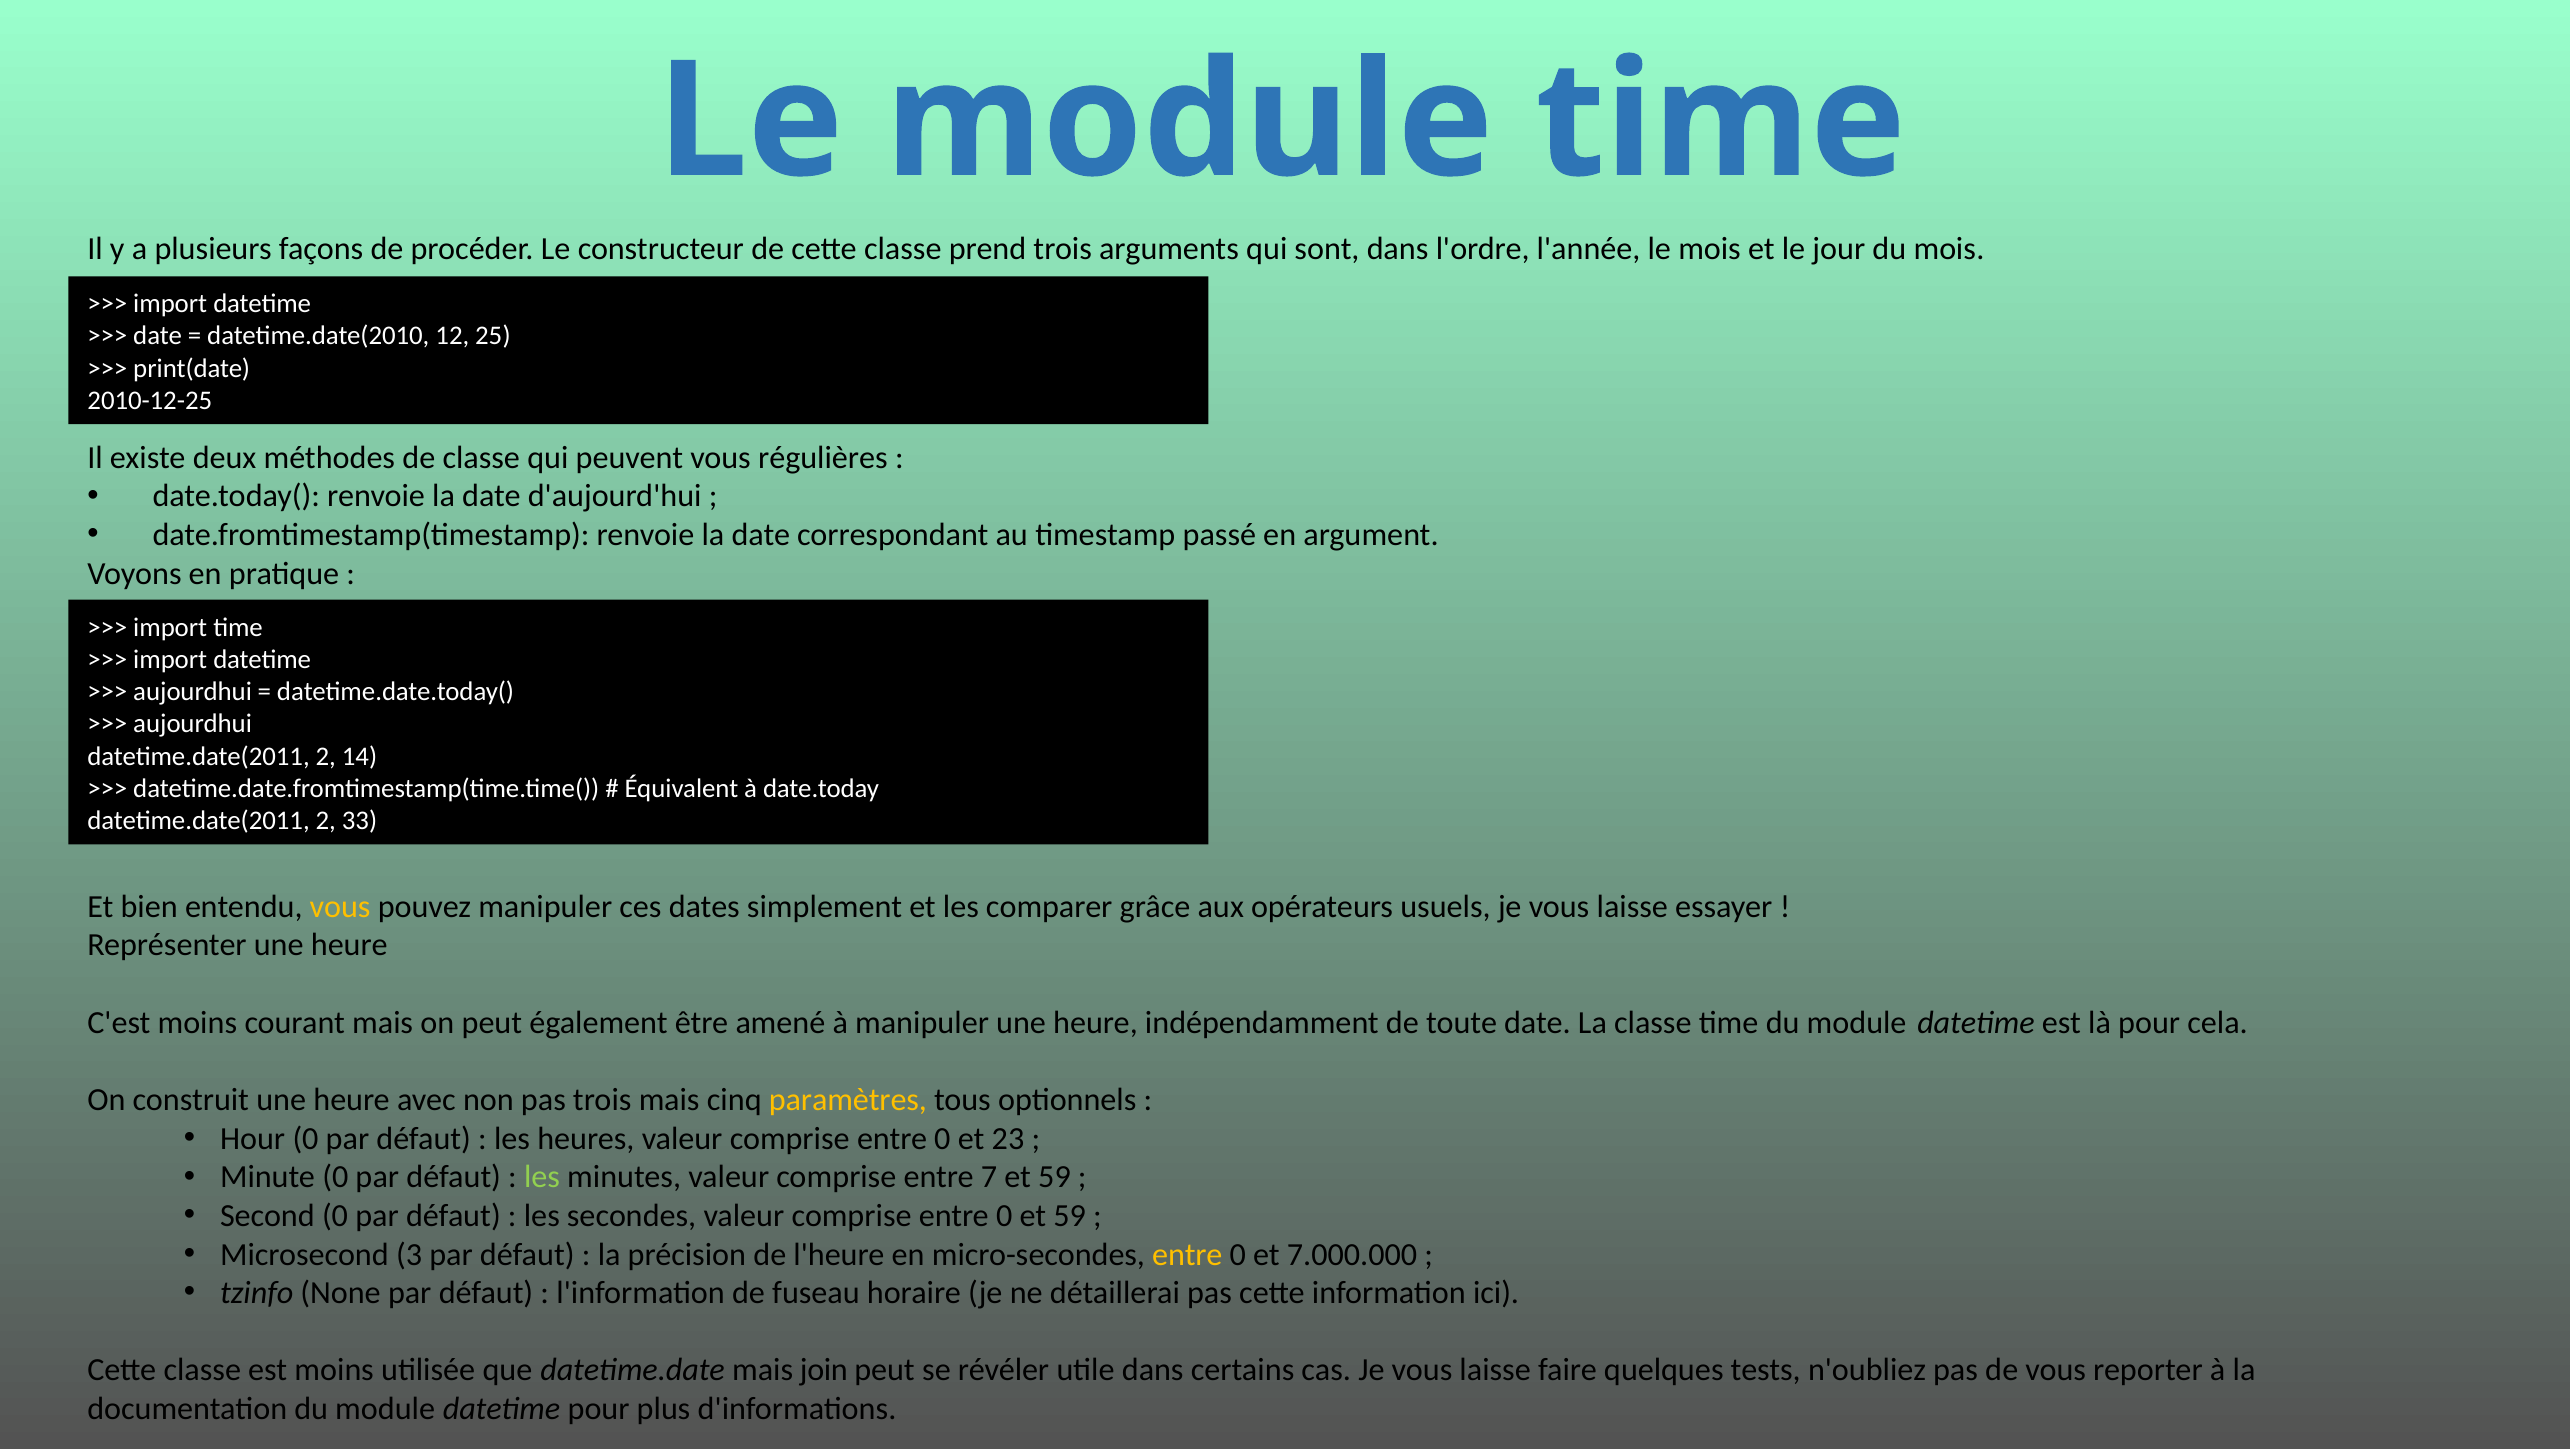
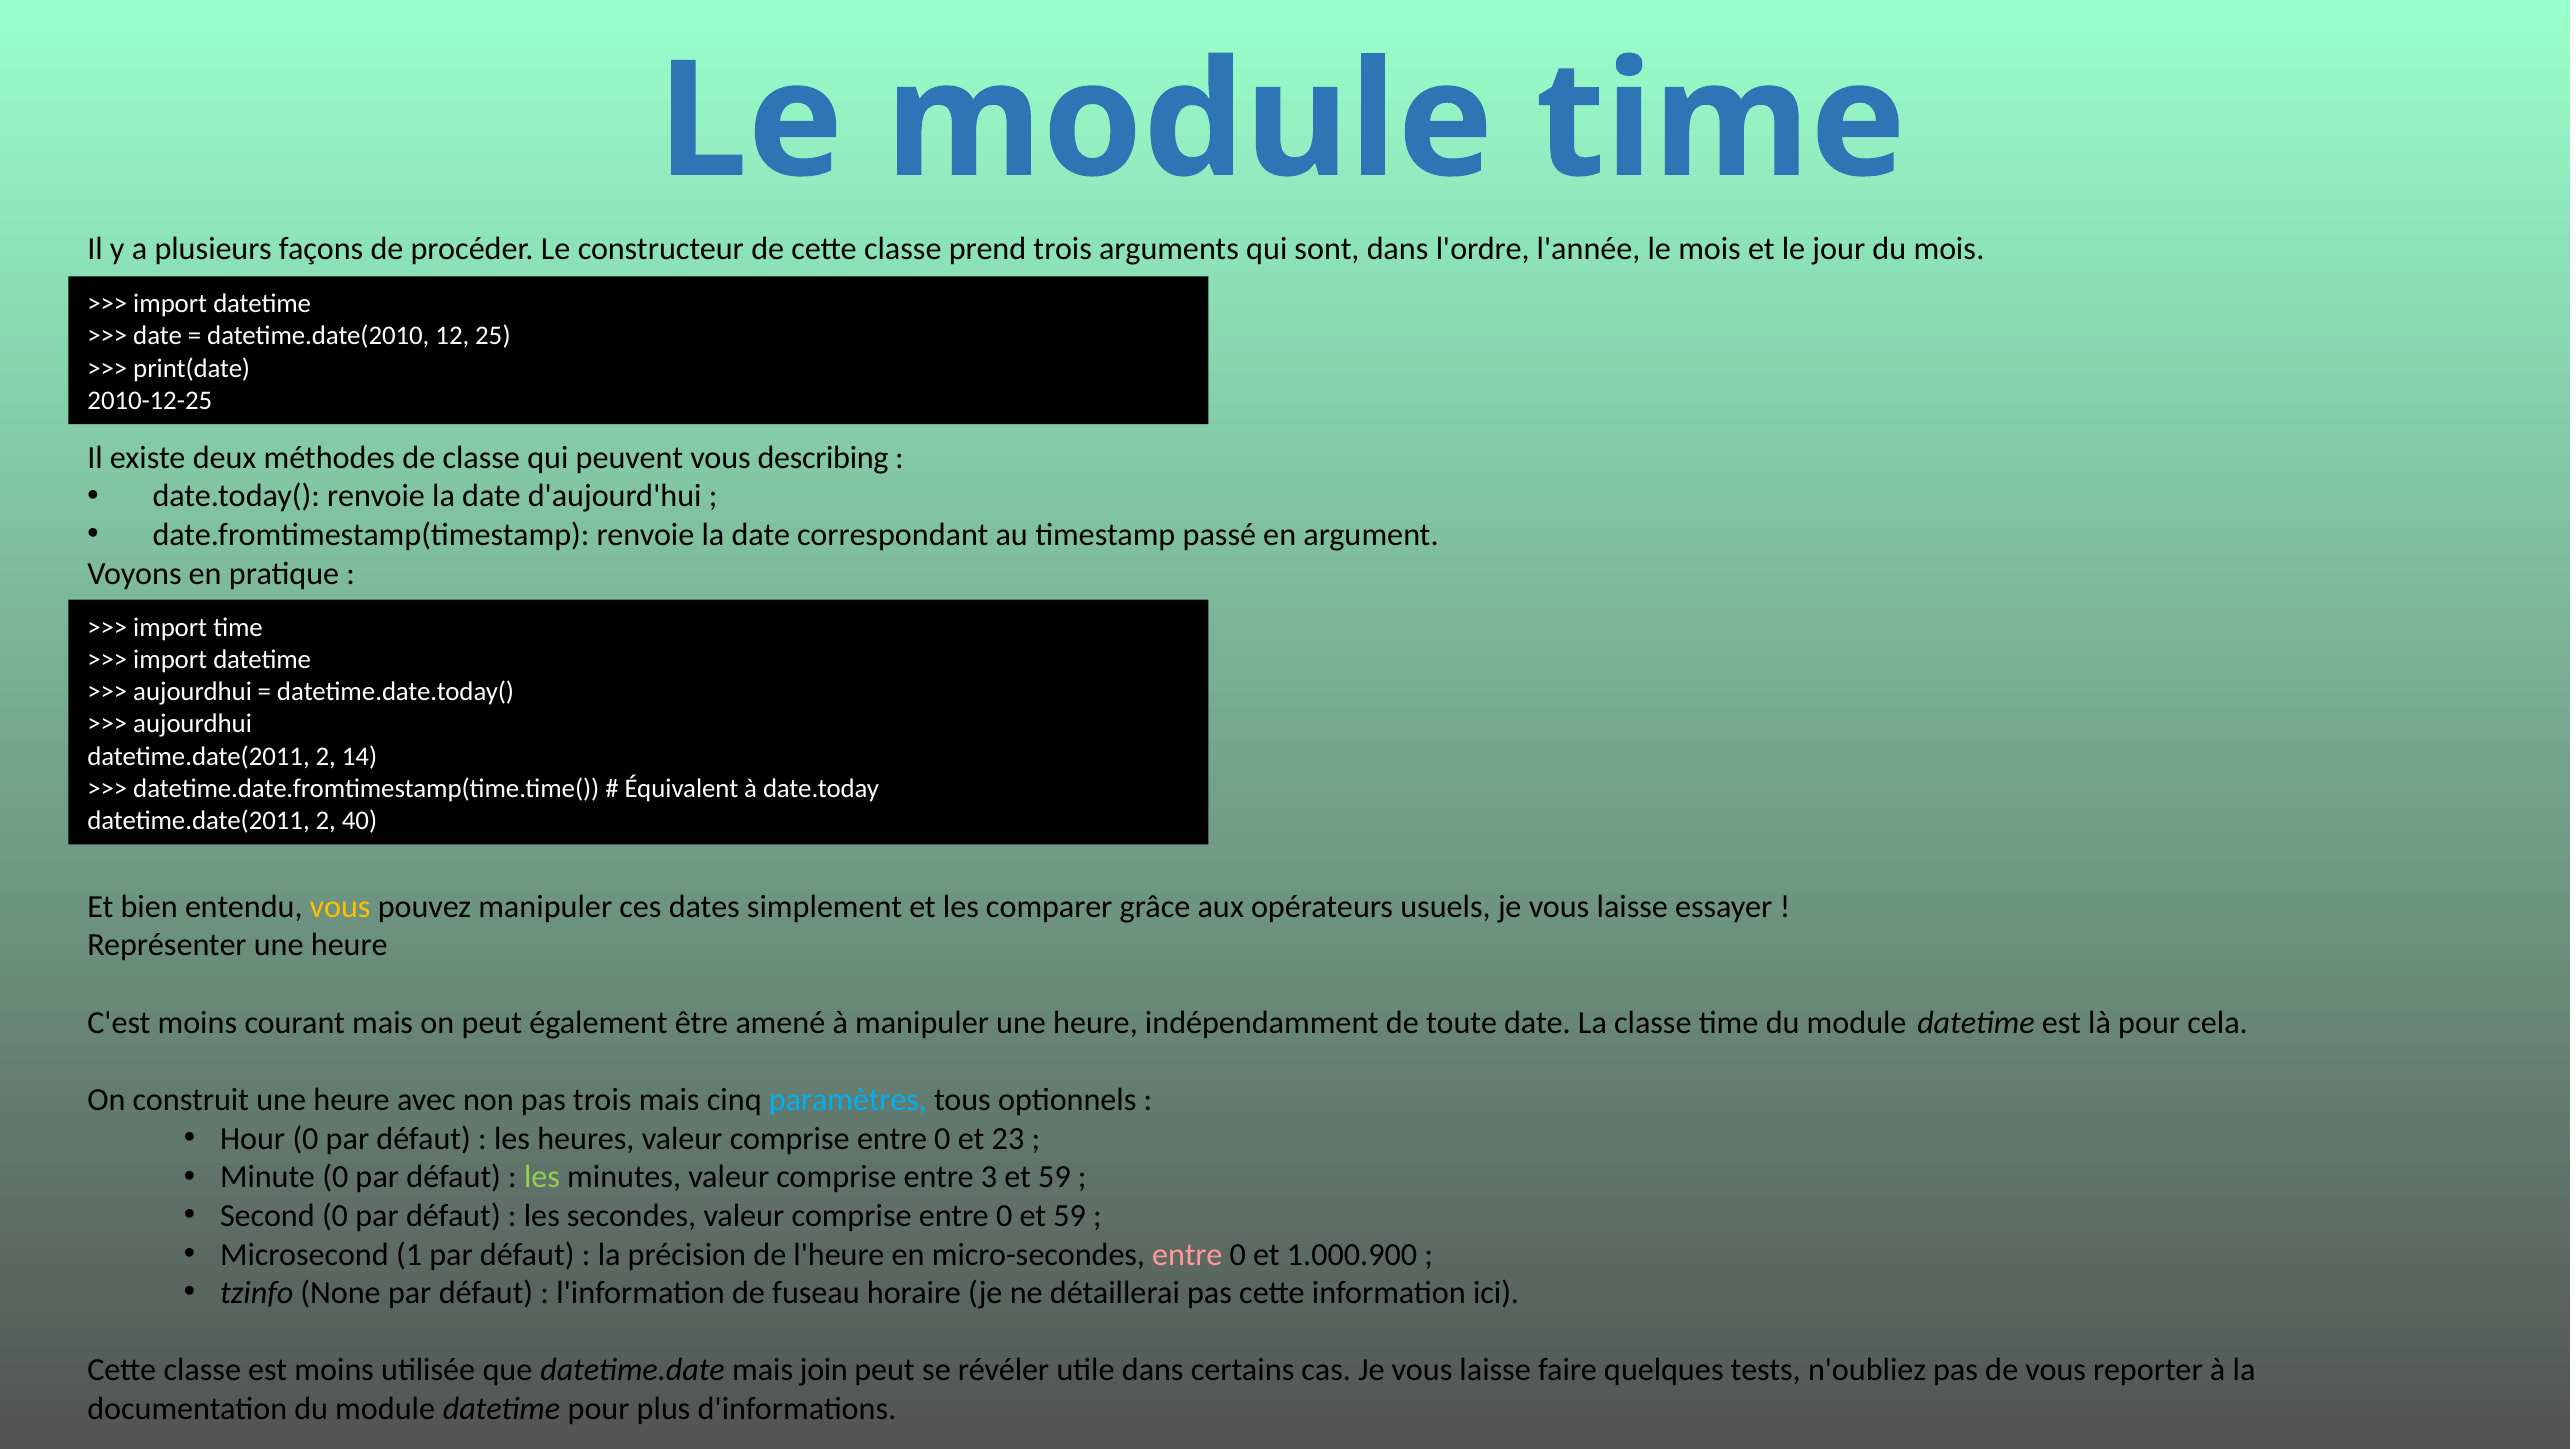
régulières: régulières -> describing
33: 33 -> 40
paramètres colour: yellow -> light blue
7: 7 -> 3
3: 3 -> 1
entre at (1187, 1254) colour: yellow -> pink
7.000.000: 7.000.000 -> 1.000.900
